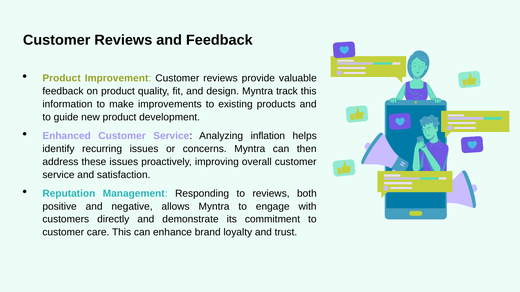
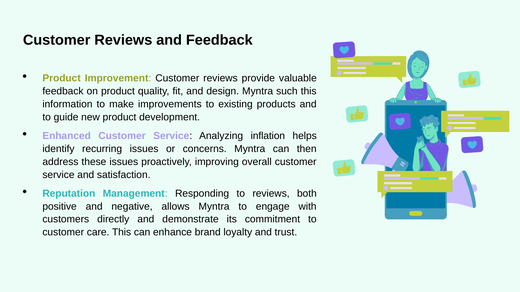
track: track -> such
